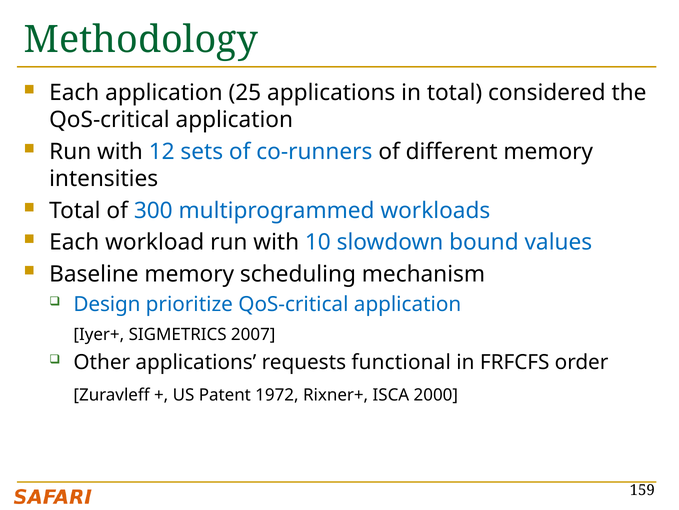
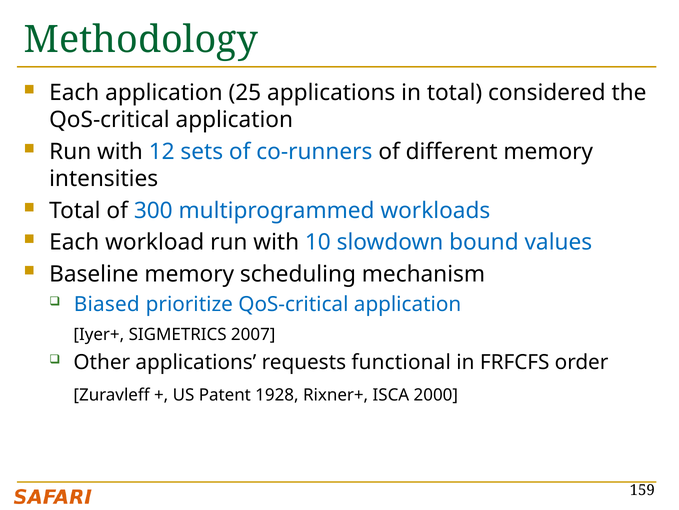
Design: Design -> Biased
1972: 1972 -> 1928
